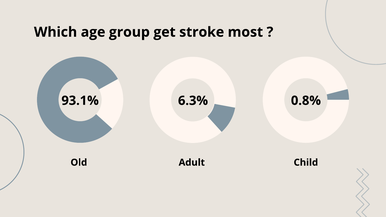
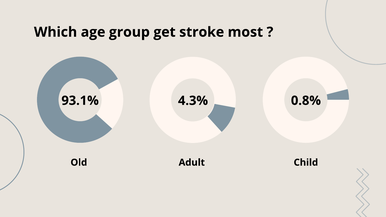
6.3%: 6.3% -> 4.3%
